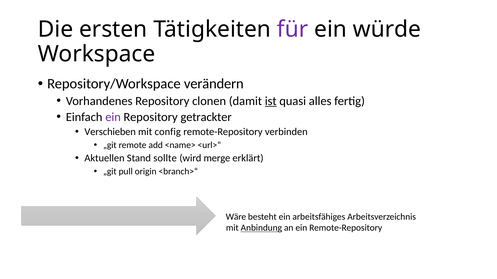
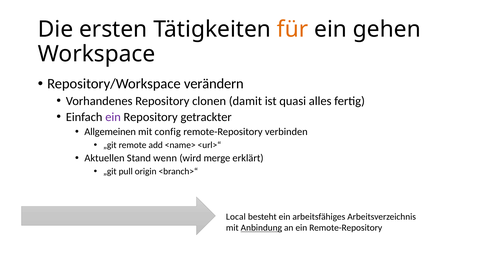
für colour: purple -> orange
würde: würde -> gehen
ist underline: present -> none
Verschieben: Verschieben -> Allgemeinen
sollte: sollte -> wenn
Wäre: Wäre -> Local
